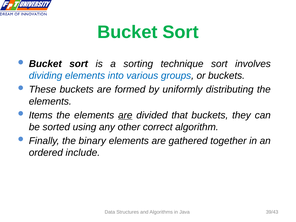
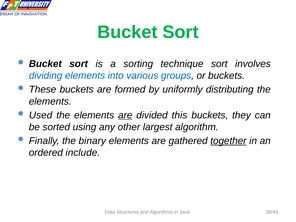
Items: Items -> Used
that: that -> this
correct: correct -> largest
together underline: none -> present
